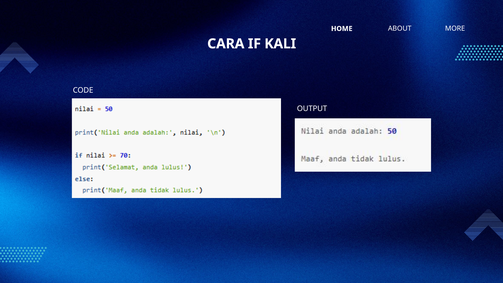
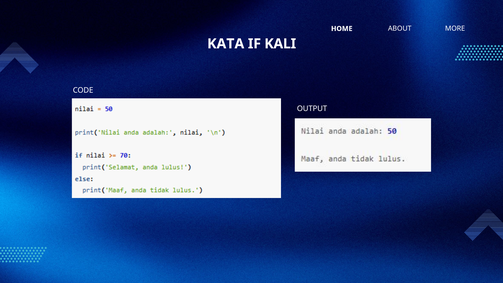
CARA: CARA -> KATA
